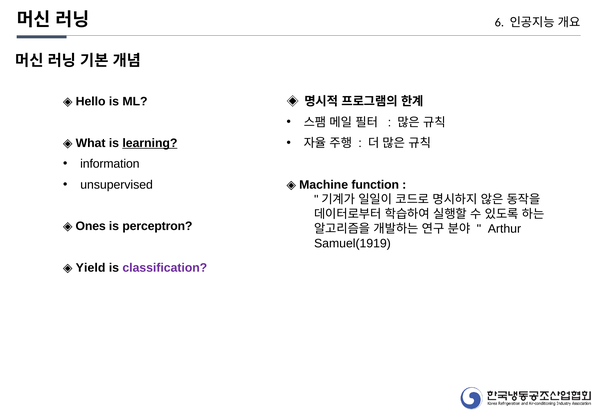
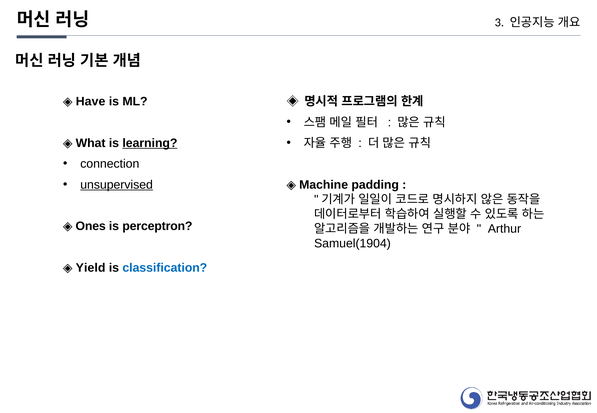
6: 6 -> 3
Hello: Hello -> Have
information: information -> connection
unsupervised underline: none -> present
function: function -> padding
Samuel(1919: Samuel(1919 -> Samuel(1904
classification colour: purple -> blue
